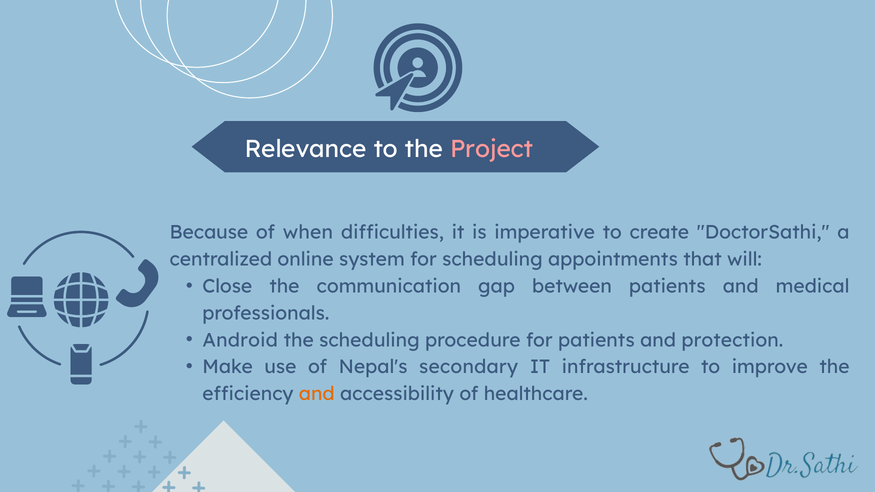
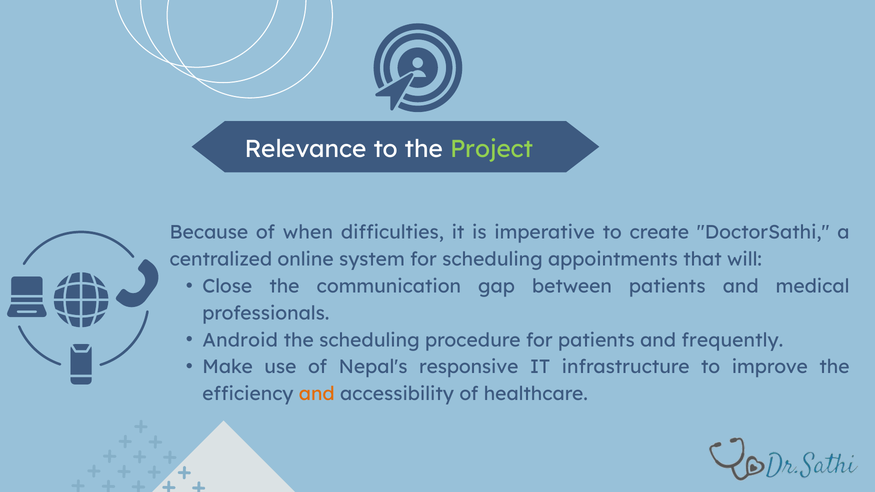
Project colour: pink -> light green
protection: protection -> frequently
secondary: secondary -> responsive
